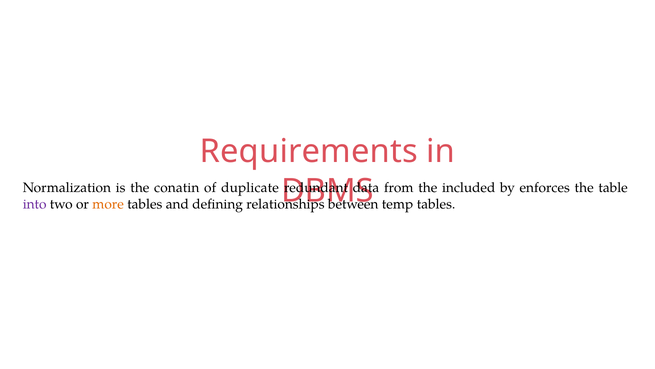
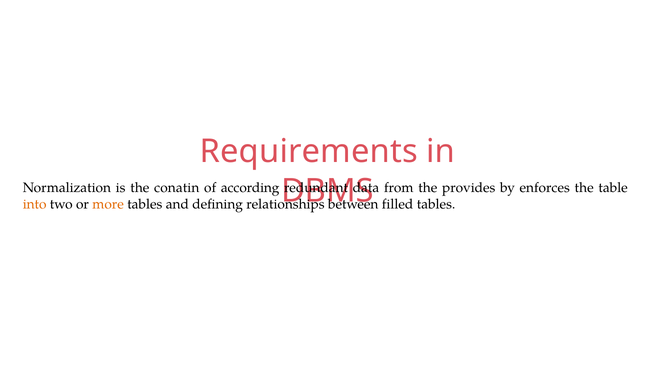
duplicate: duplicate -> according
included: included -> provides
into colour: purple -> orange
temp: temp -> filled
